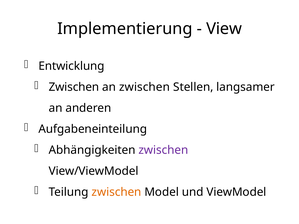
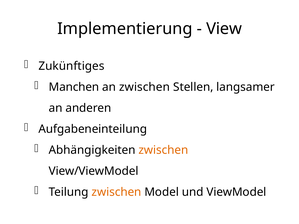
Entwicklung: Entwicklung -> Zukünftiges
Zwischen at (74, 87): Zwischen -> Manchen
zwischen at (163, 150) colour: purple -> orange
